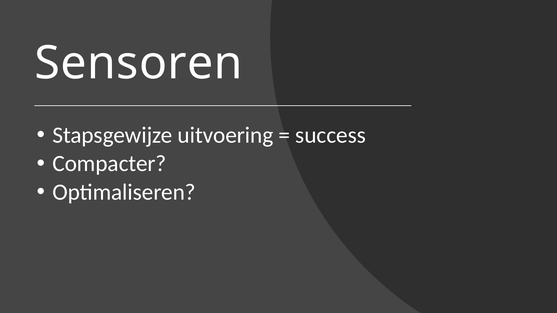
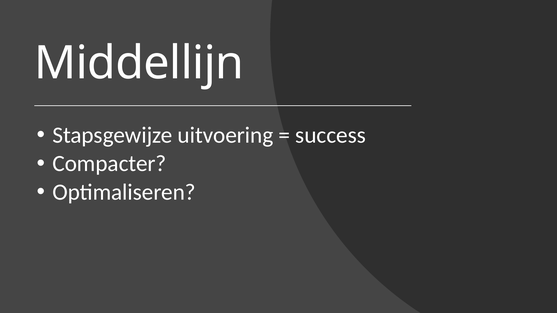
Sensoren: Sensoren -> Middellijn
